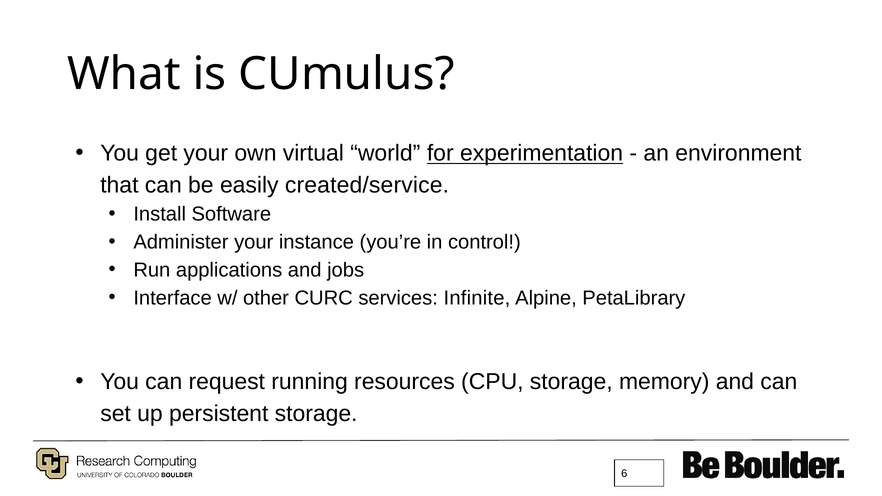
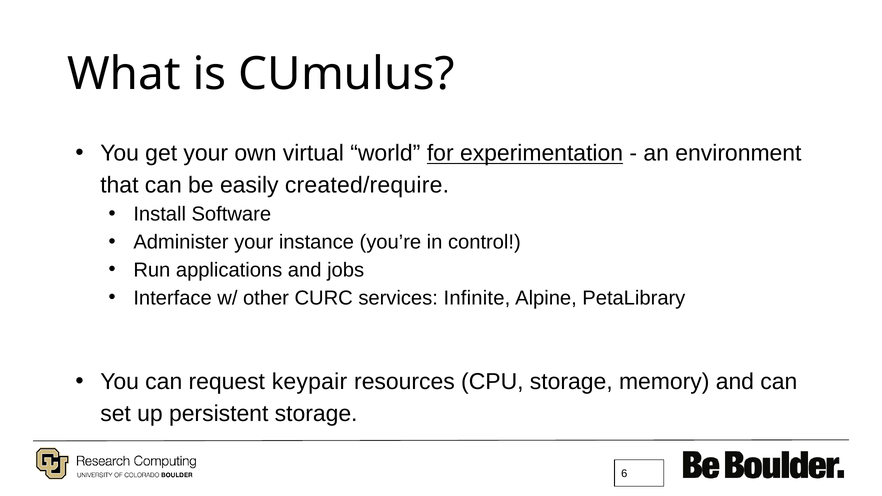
created/service: created/service -> created/require
running: running -> keypair
